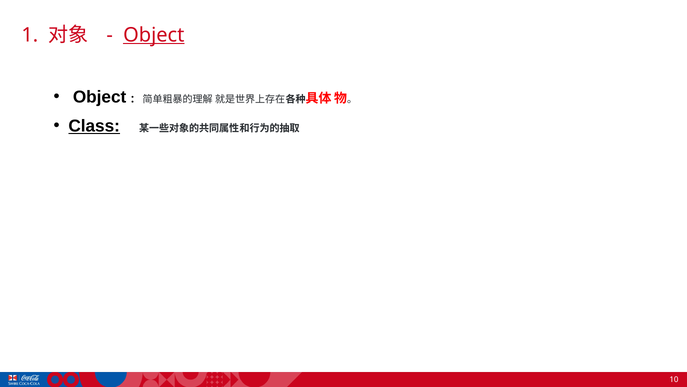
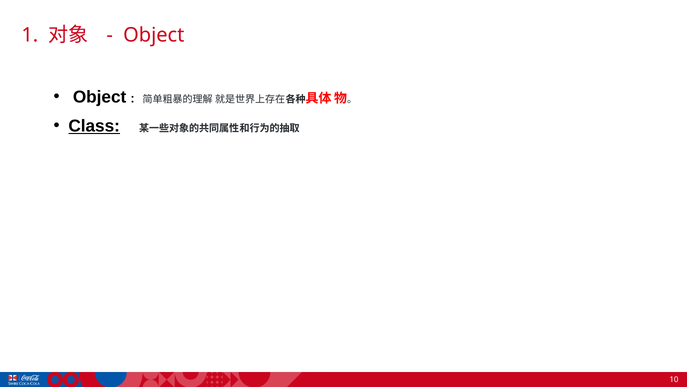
Object at (154, 35) underline: present -> none
